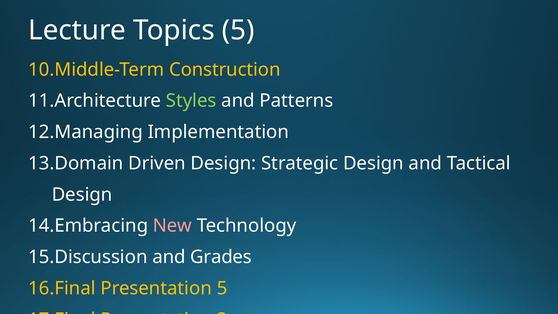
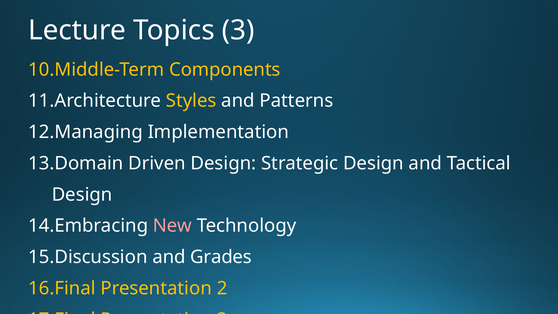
Topics 5: 5 -> 3
Construction: Construction -> Components
Styles colour: light green -> yellow
5 at (222, 288): 5 -> 2
